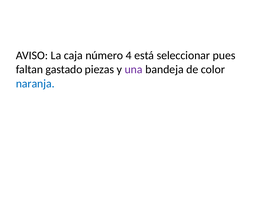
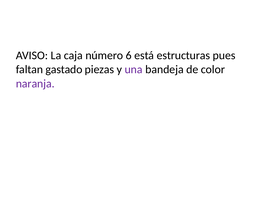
4: 4 -> 6
seleccionar: seleccionar -> estructuras
naranja colour: blue -> purple
